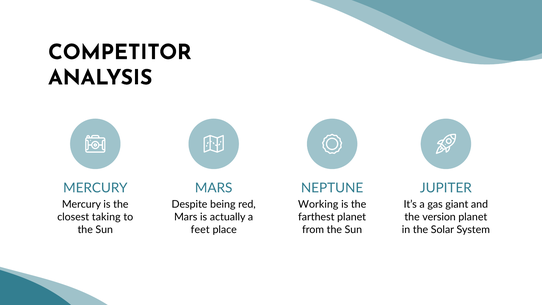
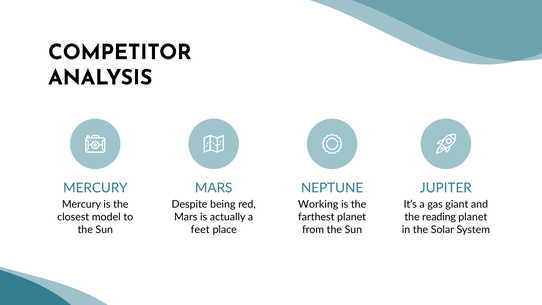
taking: taking -> model
version: version -> reading
